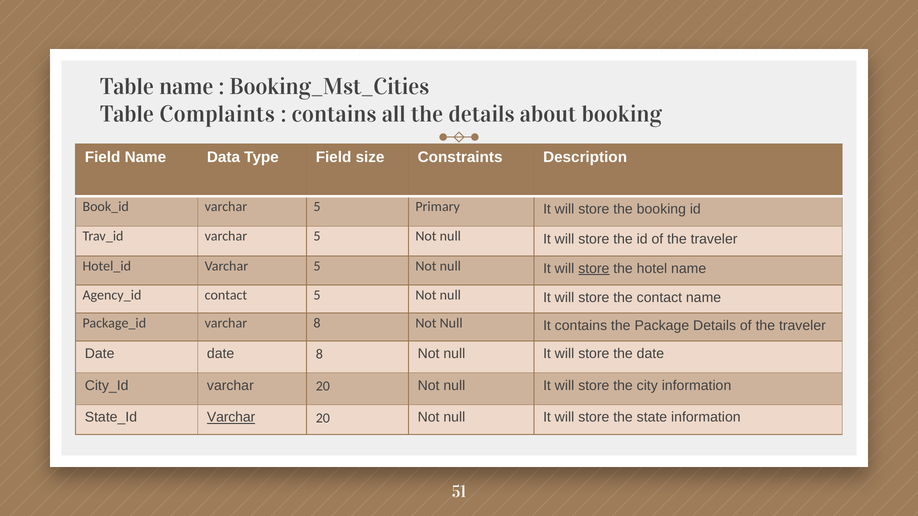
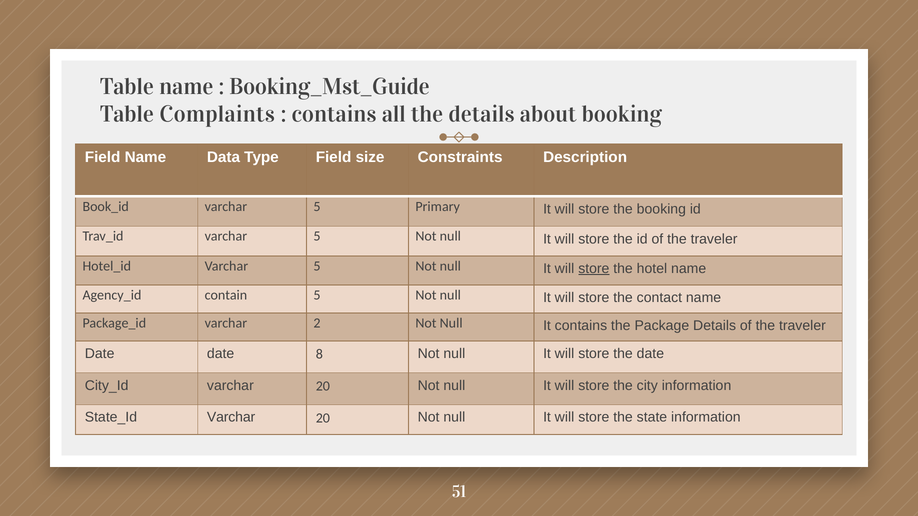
Booking_Mst_Cities: Booking_Mst_Cities -> Booking_Mst_Guide
contact at (226, 295): contact -> contain
varchar 8: 8 -> 2
Varchar at (231, 418) underline: present -> none
